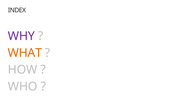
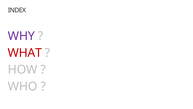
WHAT colour: orange -> red
